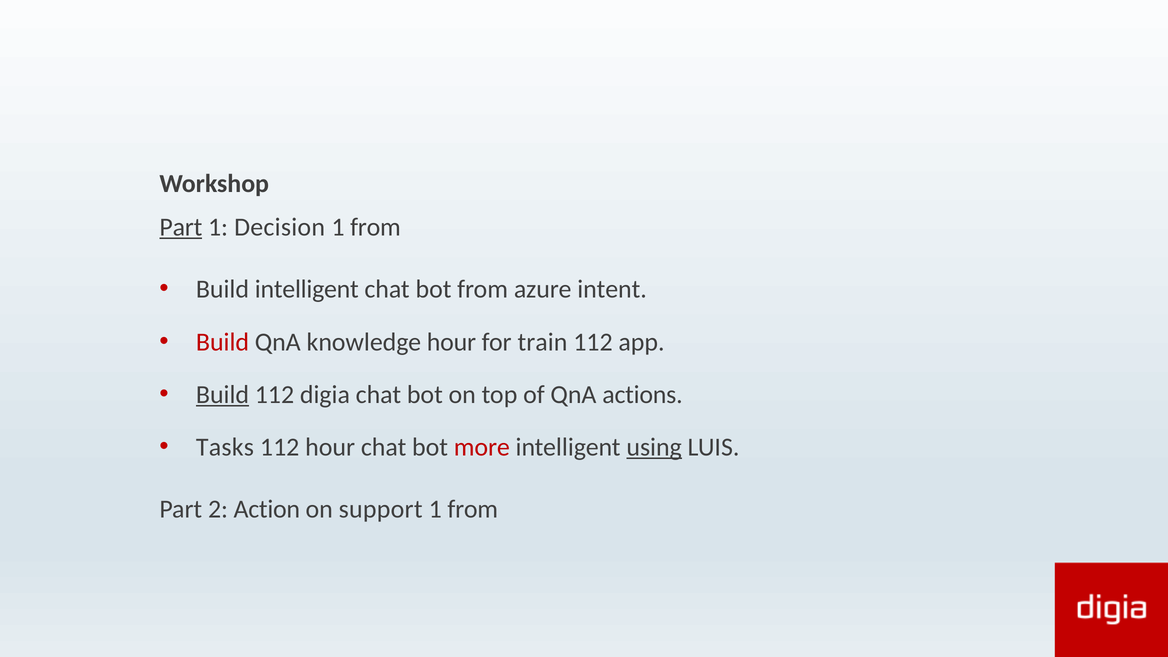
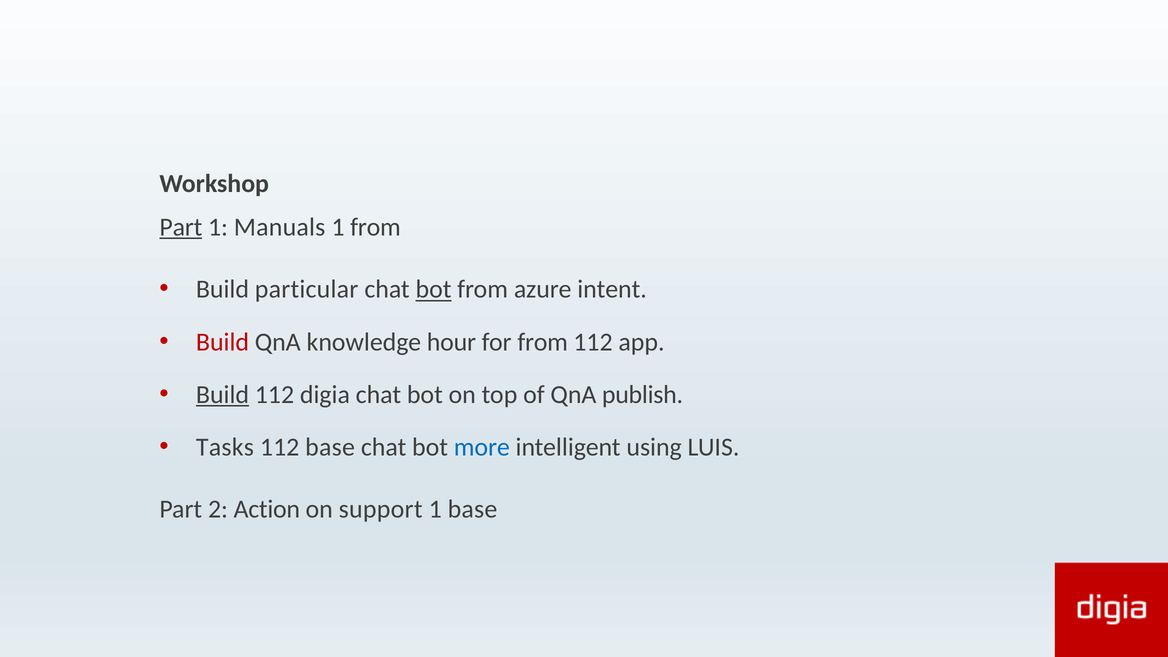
Decision: Decision -> Manuals
Build intelligent: intelligent -> particular
bot at (433, 289) underline: none -> present
for train: train -> from
actions: actions -> publish
112 hour: hour -> base
more colour: red -> blue
using underline: present -> none
from at (473, 509): from -> base
